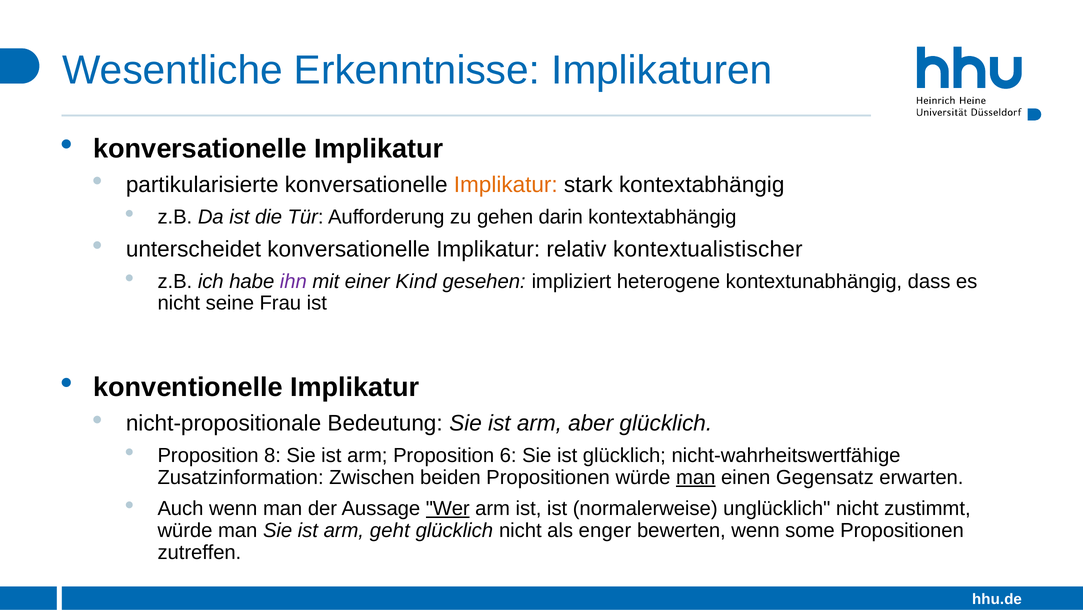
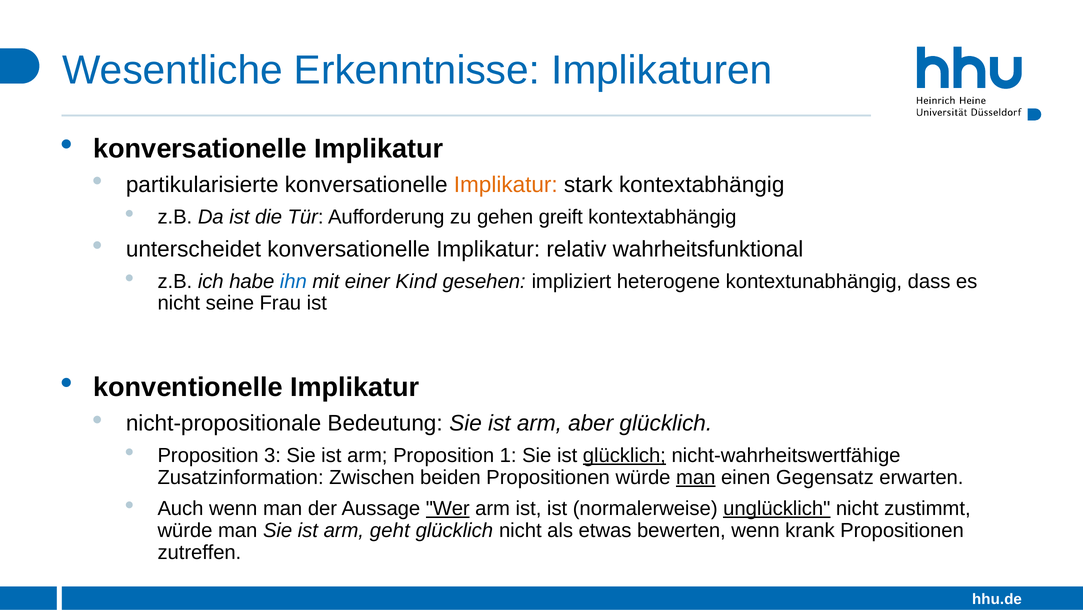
darin: darin -> greift
kontextualistischer: kontextualistischer -> wahrheitsfunktional
ihn colour: purple -> blue
8: 8 -> 3
6: 6 -> 1
glücklich at (624, 456) underline: none -> present
unglücklich underline: none -> present
enger: enger -> etwas
some: some -> krank
